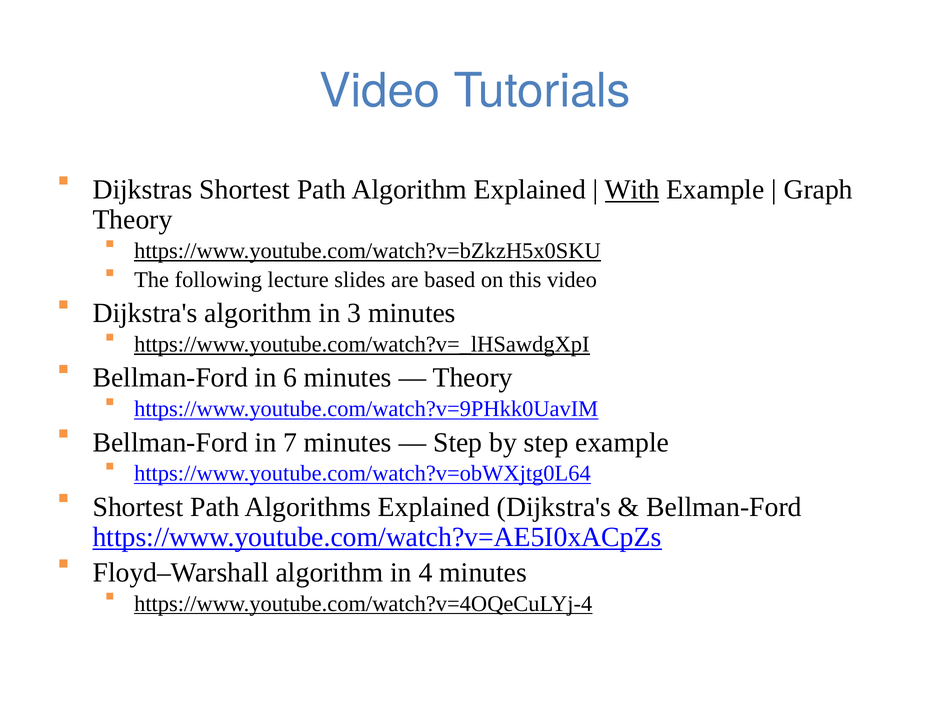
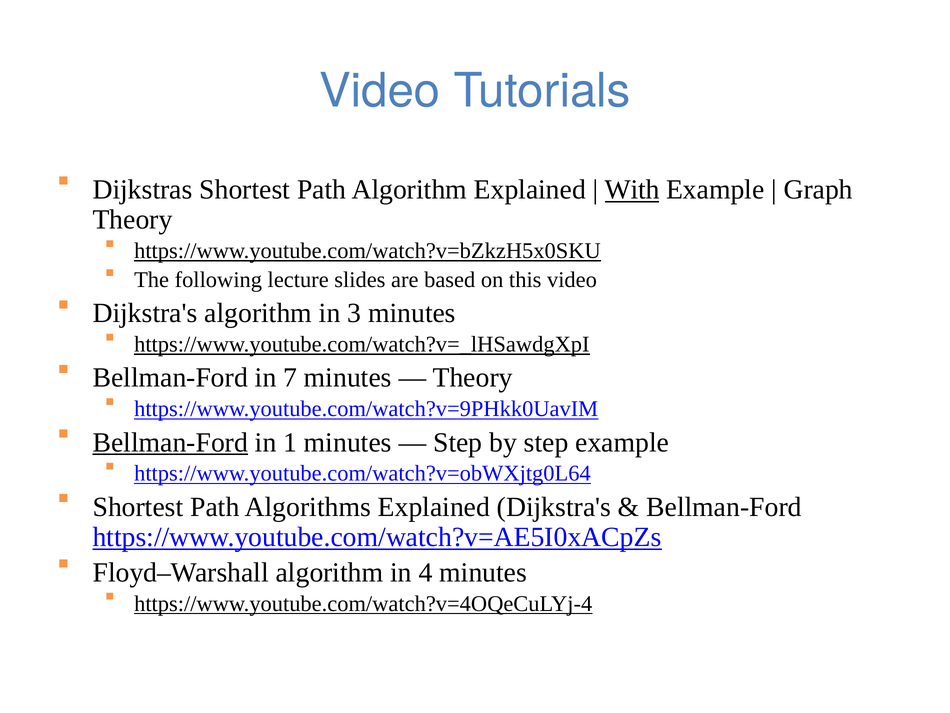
6: 6 -> 7
Bellman-Ford at (170, 442) underline: none -> present
7: 7 -> 1
